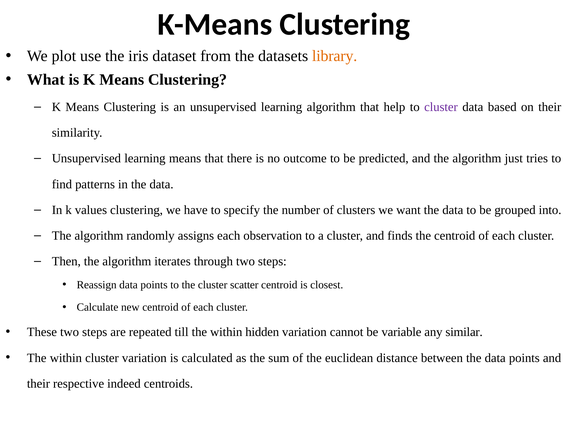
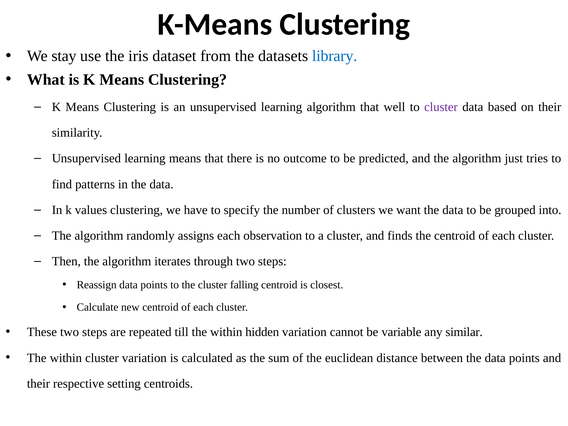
plot: plot -> stay
library colour: orange -> blue
help: help -> well
scatter: scatter -> falling
indeed: indeed -> setting
